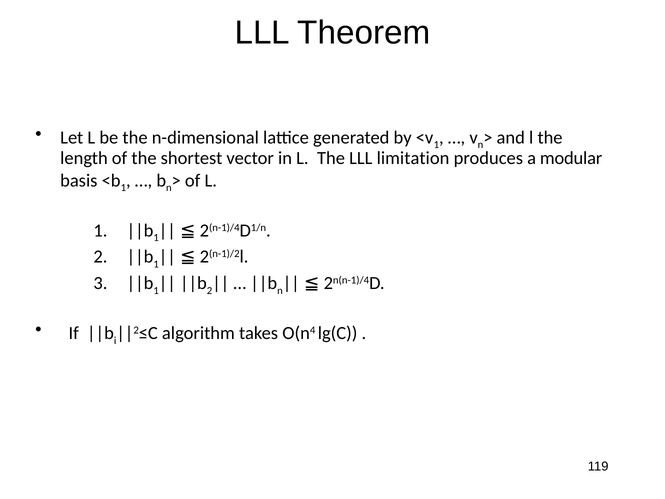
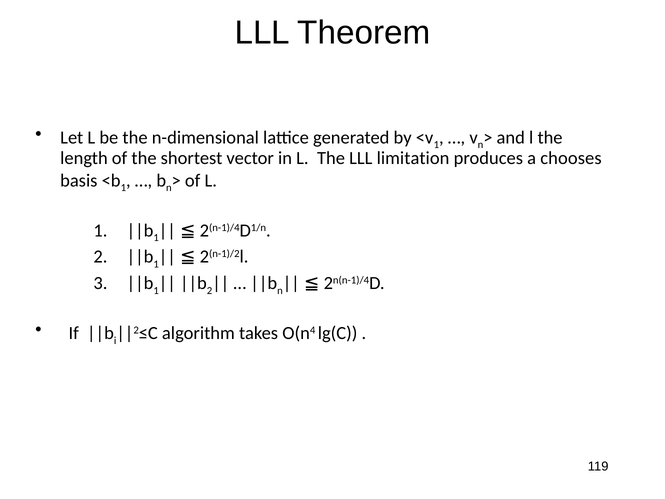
modular: modular -> chooses
